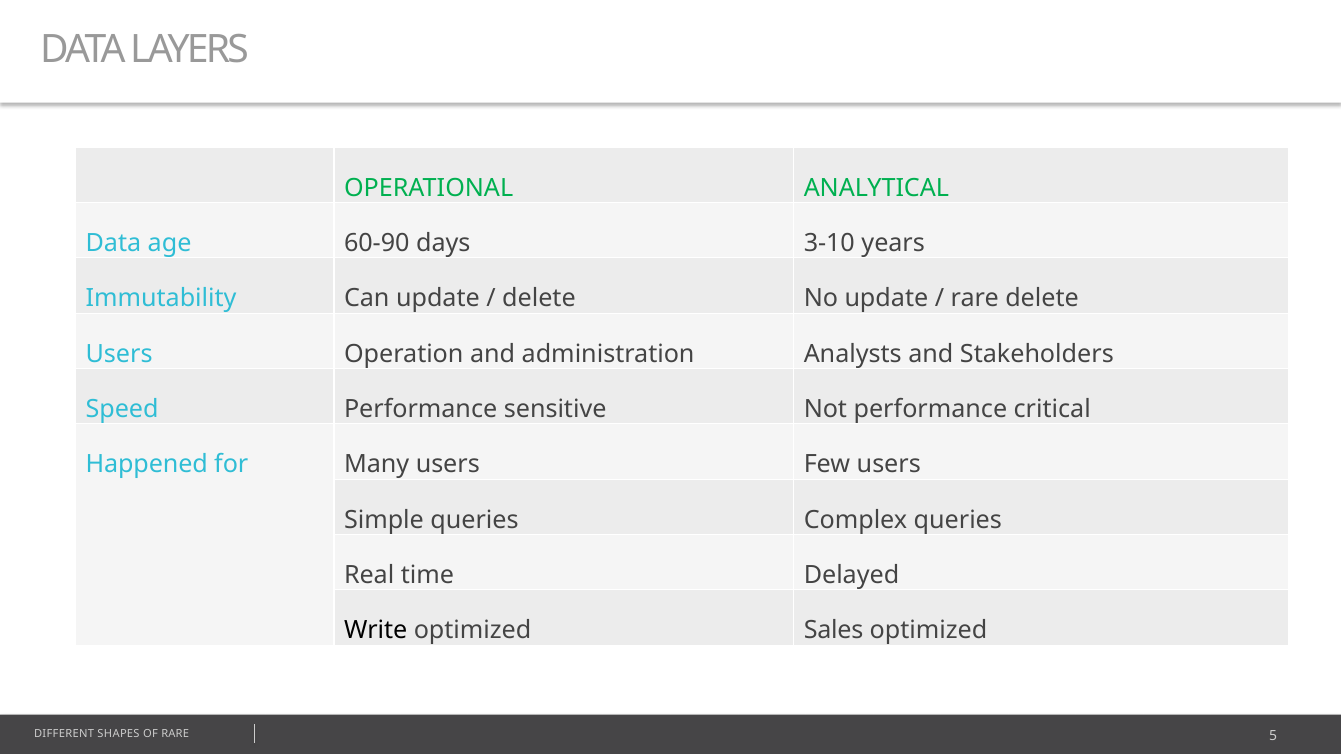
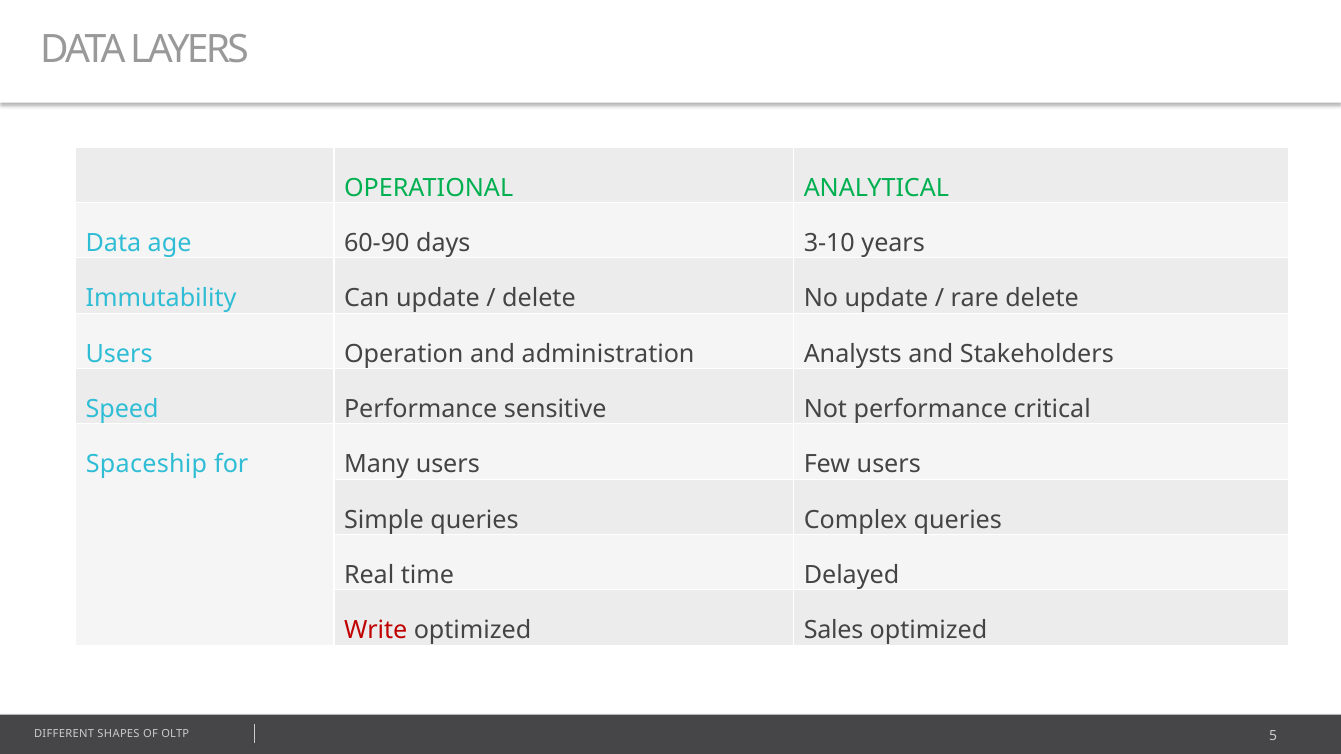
Happened: Happened -> Spaceship
Write colour: black -> red
RARE at (175, 734): RARE -> OLTP
